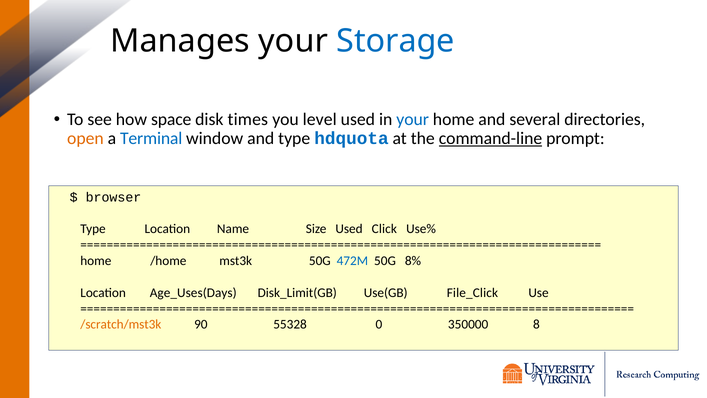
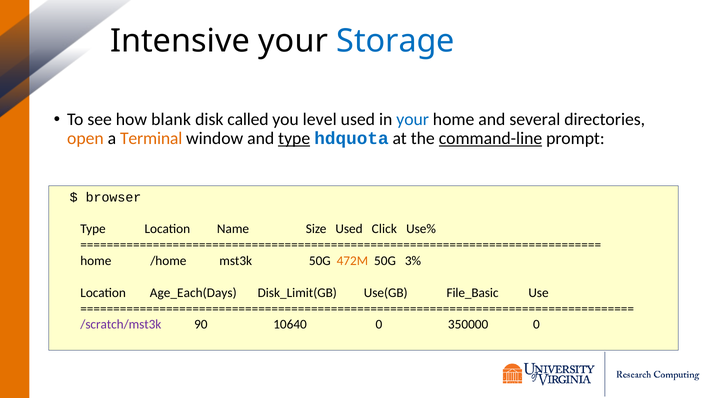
Manages: Manages -> Intensive
space: space -> blank
times: times -> called
Terminal colour: blue -> orange
type at (294, 138) underline: none -> present
472M colour: blue -> orange
8%: 8% -> 3%
Age_Uses(Days: Age_Uses(Days -> Age_Each(Days
File_Click: File_Click -> File_Basic
/scratch/mst3k colour: orange -> purple
55328: 55328 -> 10640
350000 8: 8 -> 0
